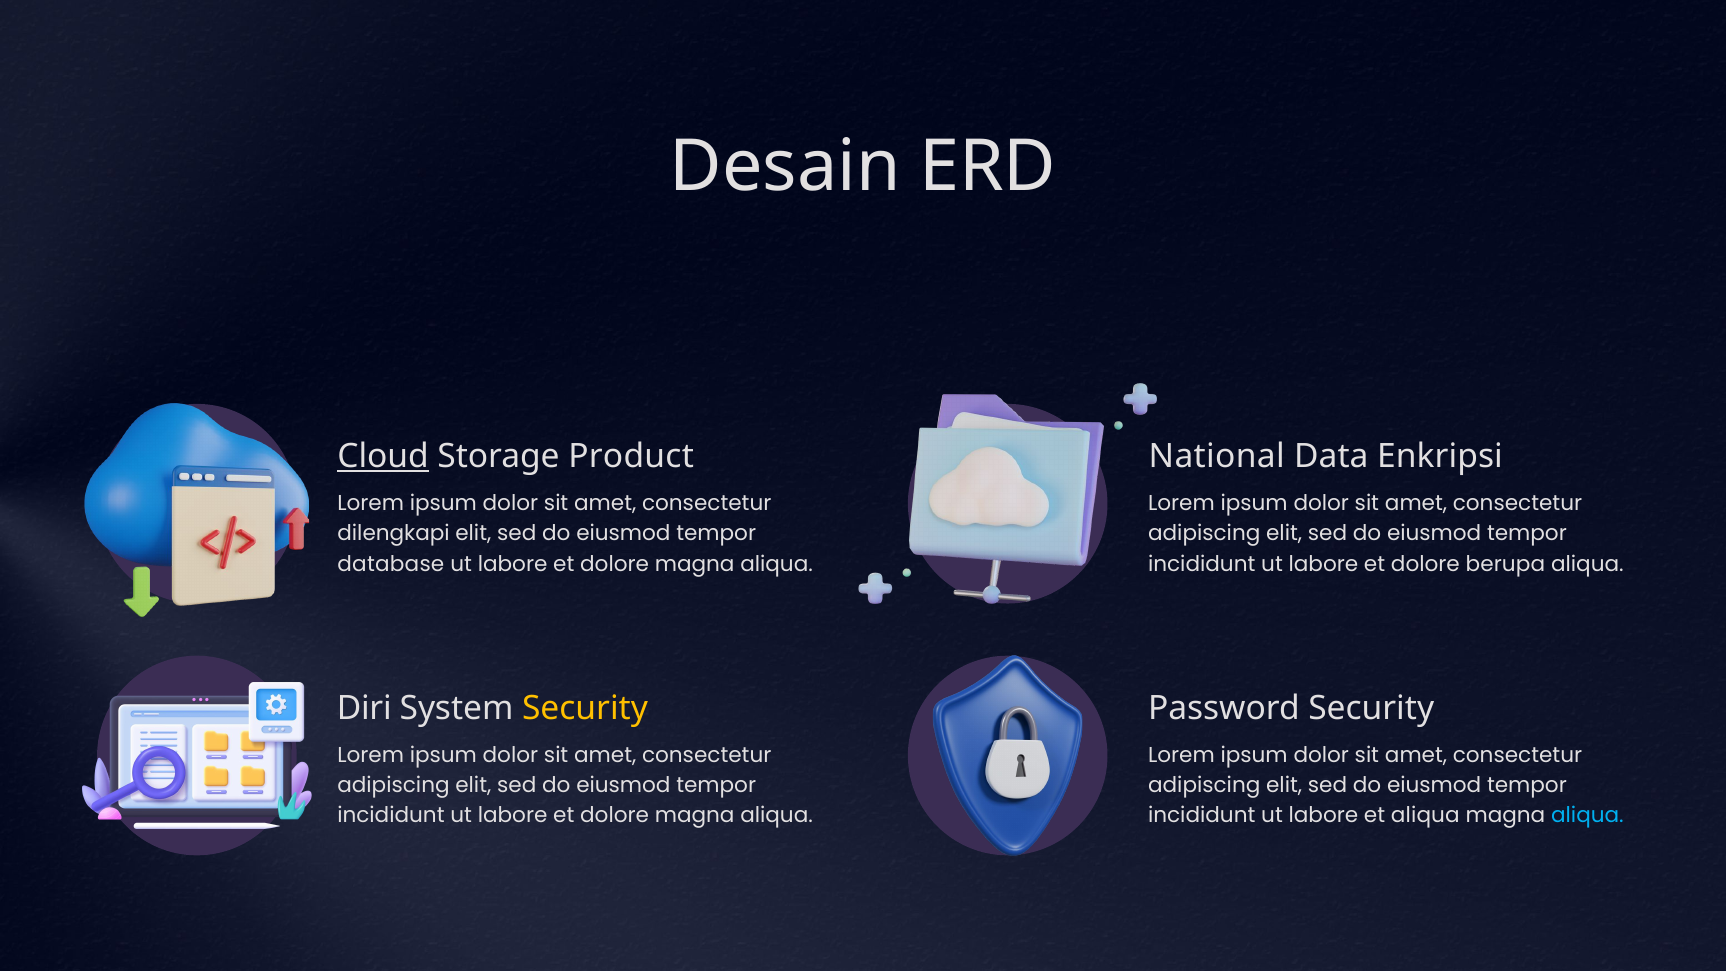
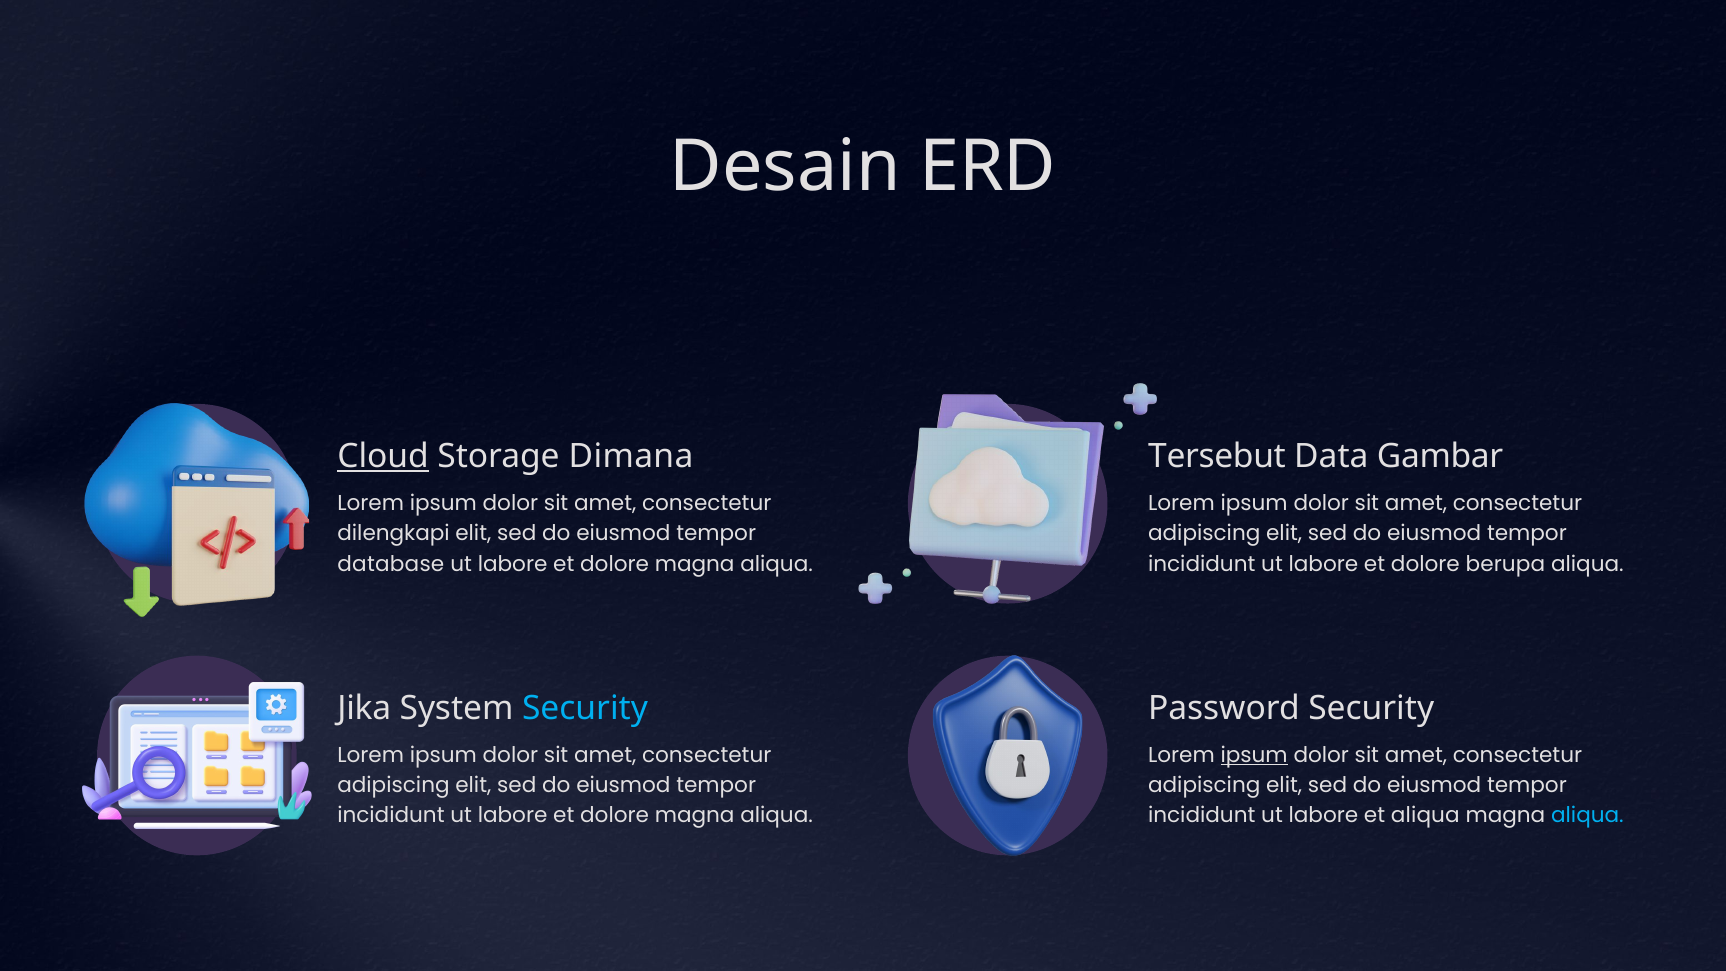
Product: Product -> Dimana
National: National -> Tersebut
Enkripsi: Enkripsi -> Gambar
Diri: Diri -> Jika
Security at (585, 708) colour: yellow -> light blue
ipsum at (1254, 755) underline: none -> present
